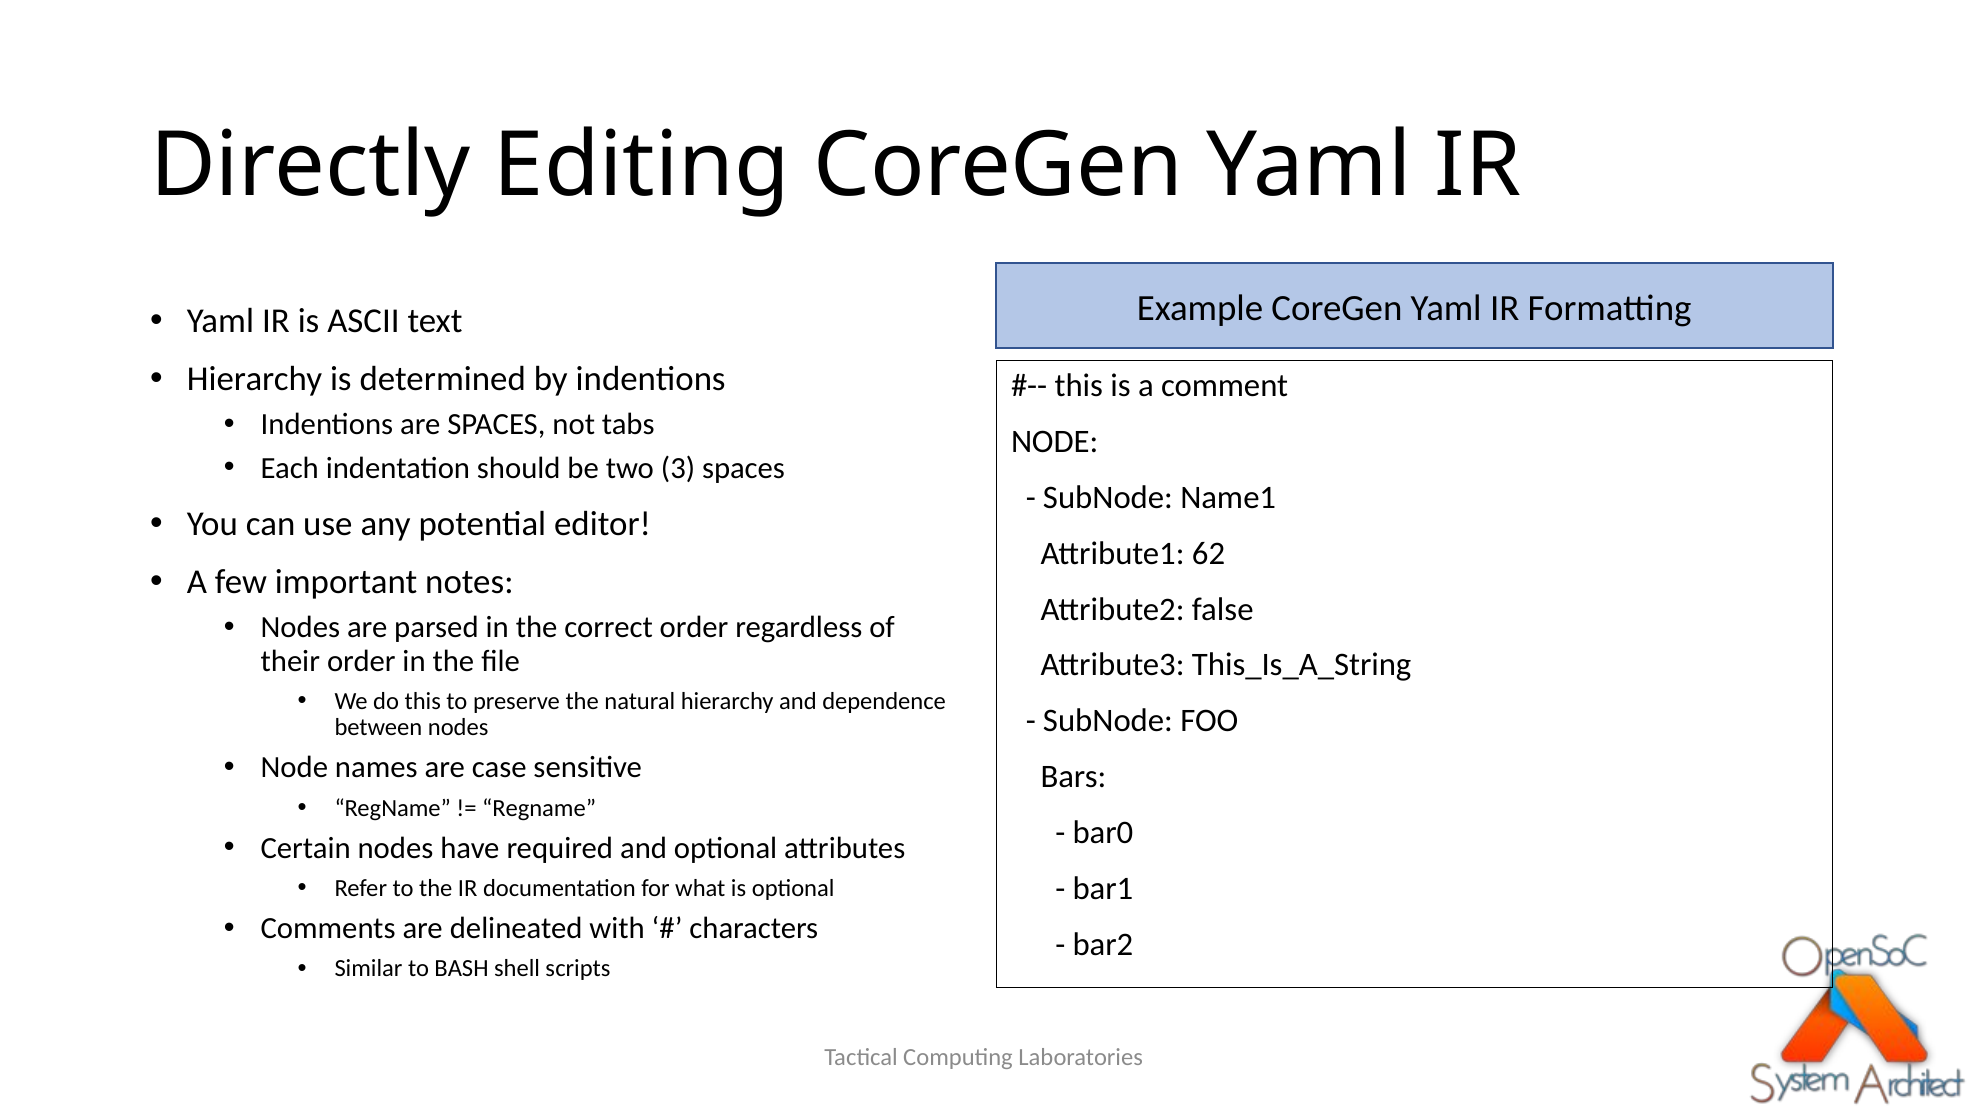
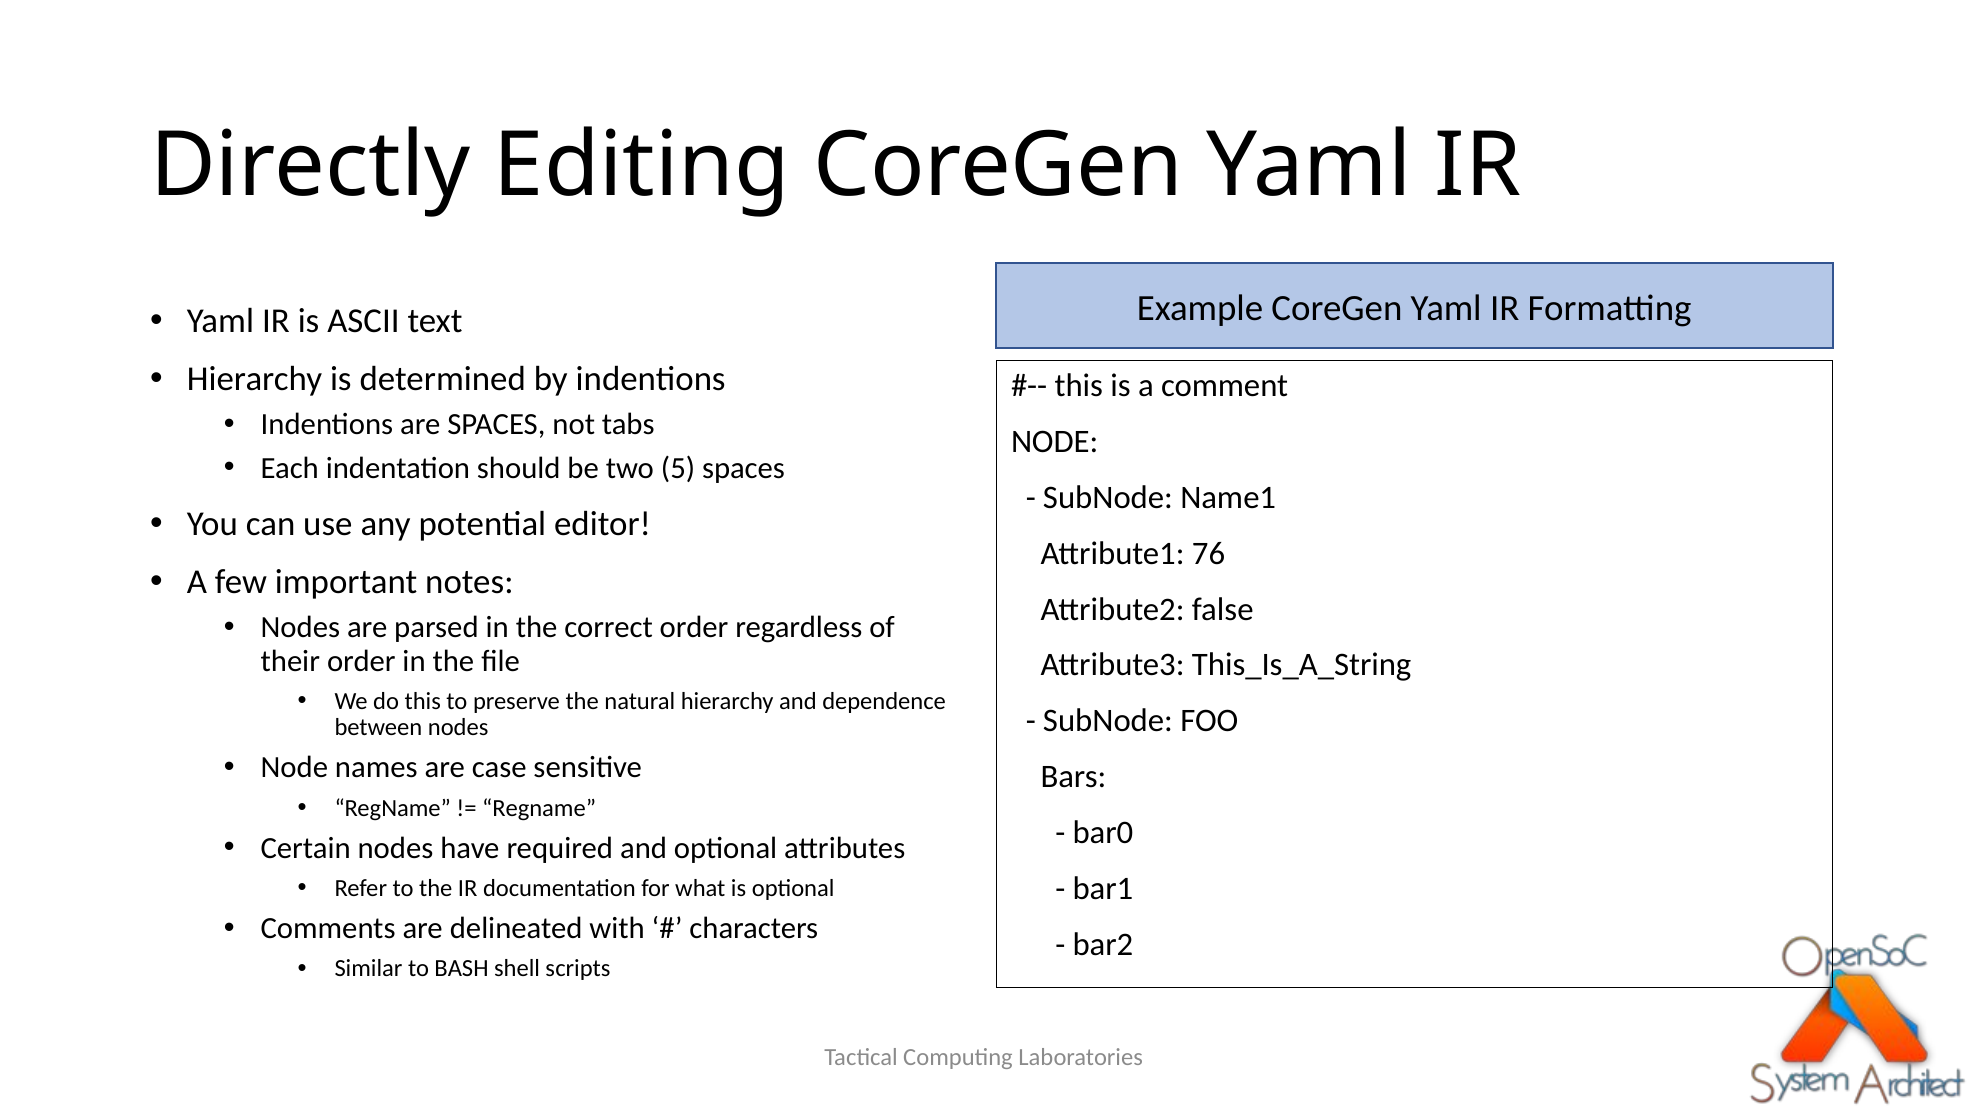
3: 3 -> 5
62: 62 -> 76
